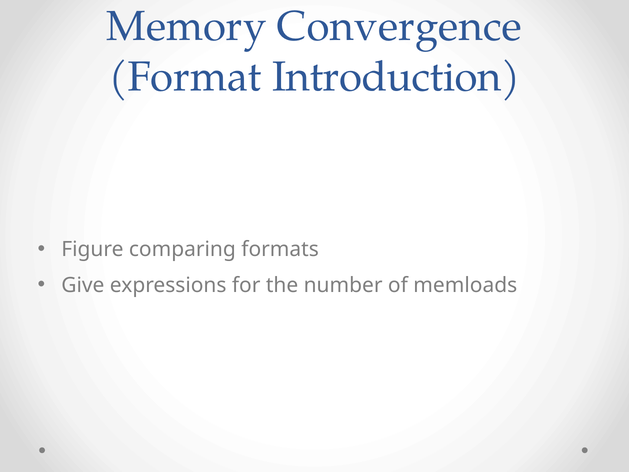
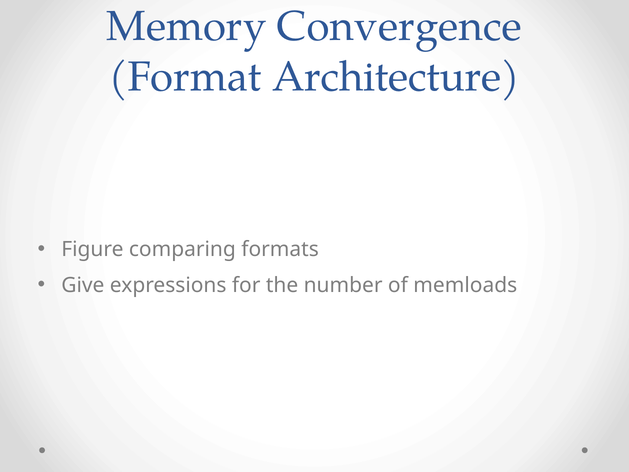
Introduction: Introduction -> Architecture
